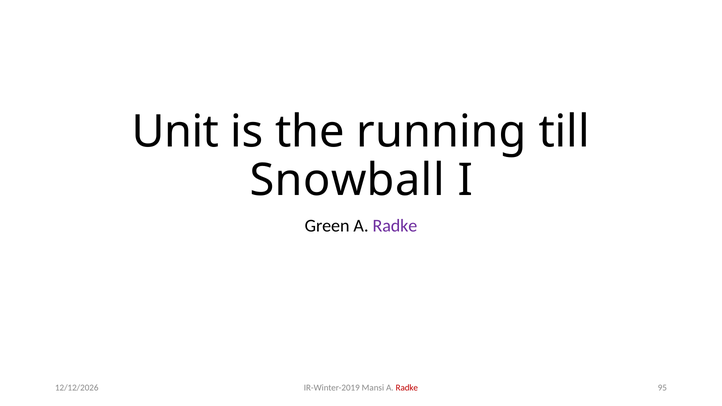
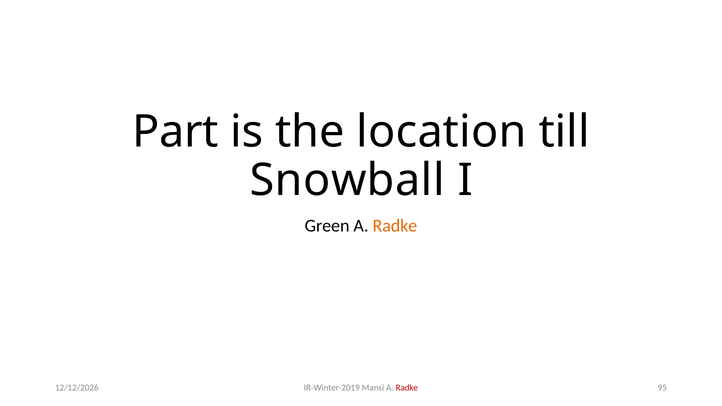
Unit: Unit -> Part
running: running -> location
Radke at (395, 226) colour: purple -> orange
